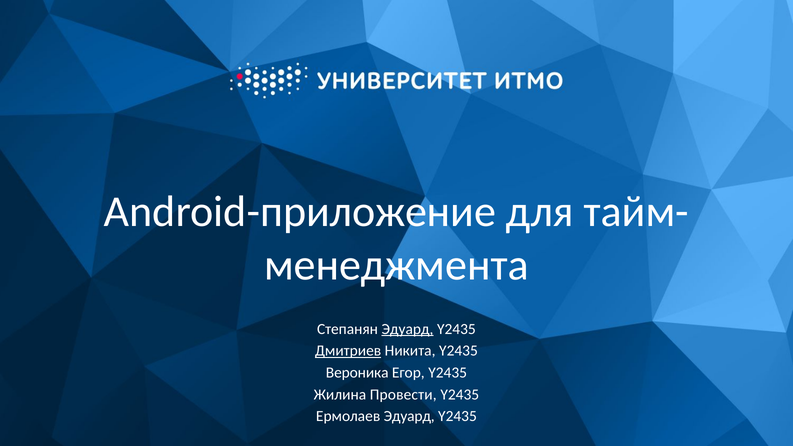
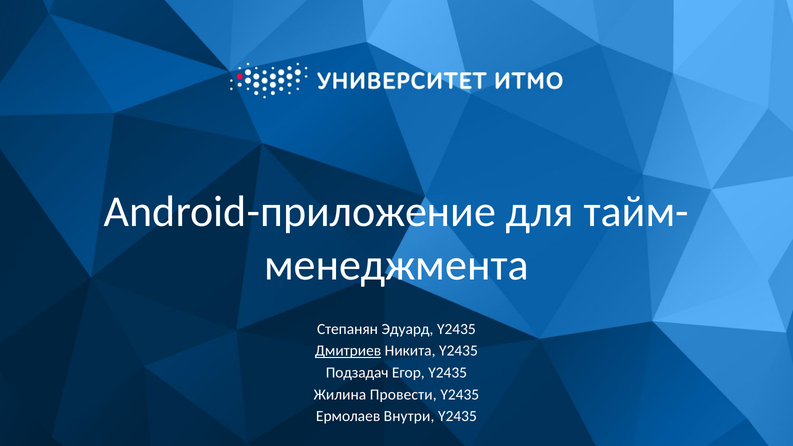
Эдуард at (407, 329) underline: present -> none
Вероника: Вероника -> Подзадач
Ермолаев Эдуард: Эдуард -> Внутри
